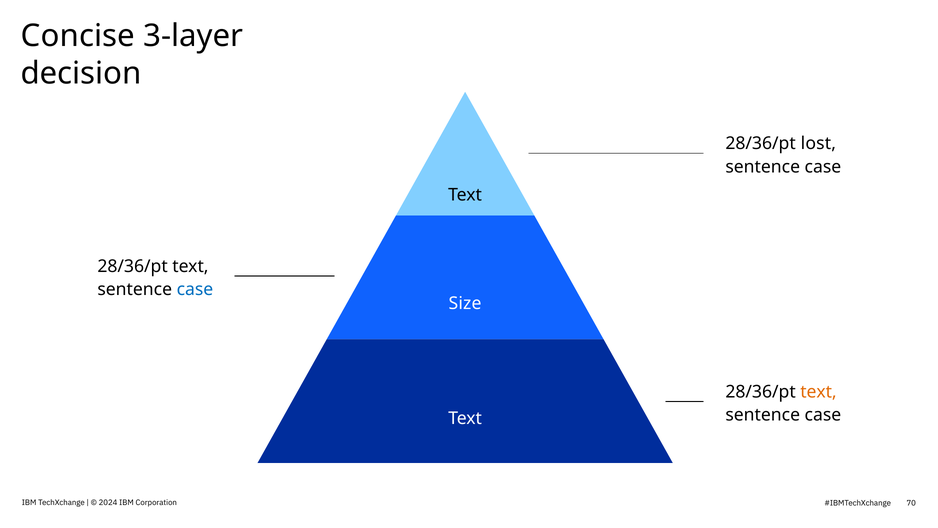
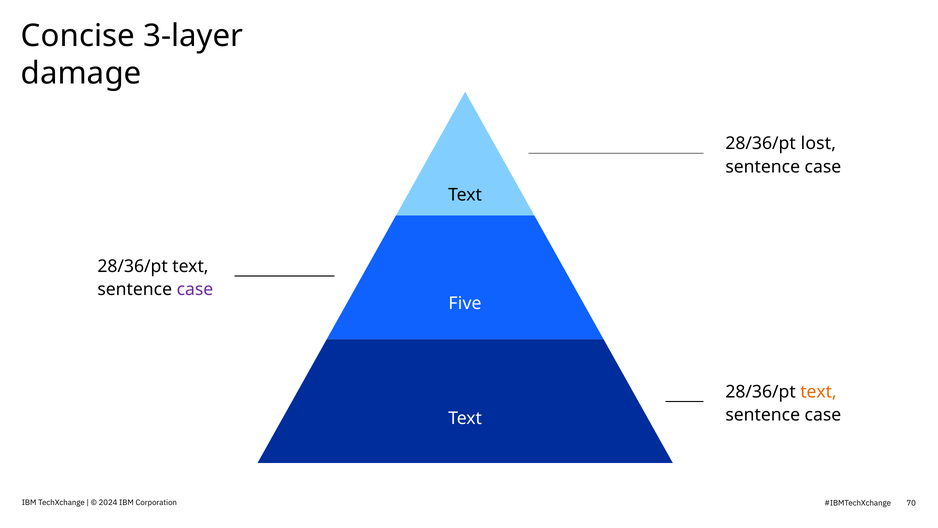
decision: decision -> damage
case at (195, 289) colour: blue -> purple
Size: Size -> Five
